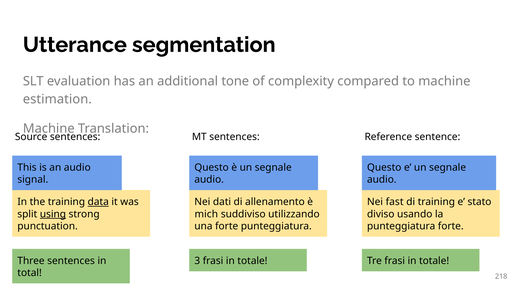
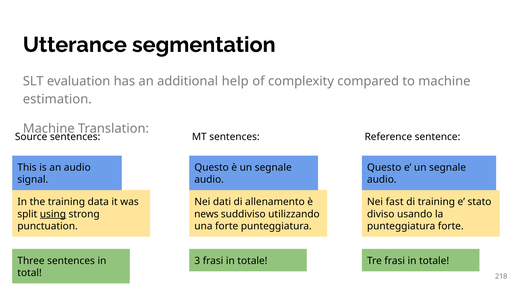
tone: tone -> help
data underline: present -> none
mich: mich -> news
